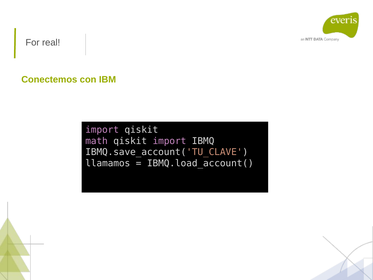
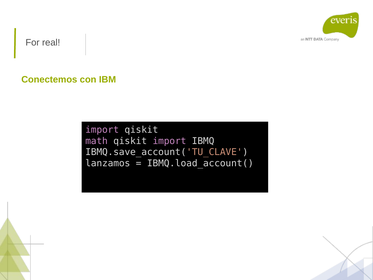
llamamos: llamamos -> lanzamos
